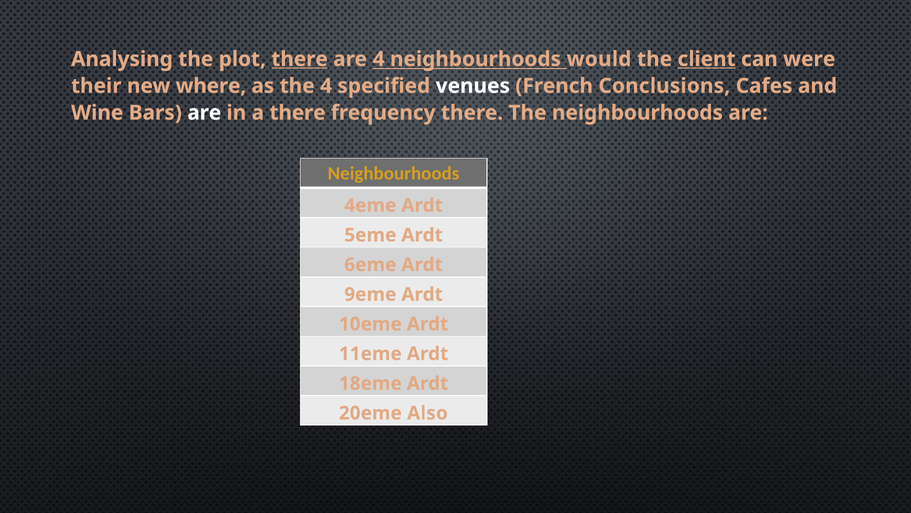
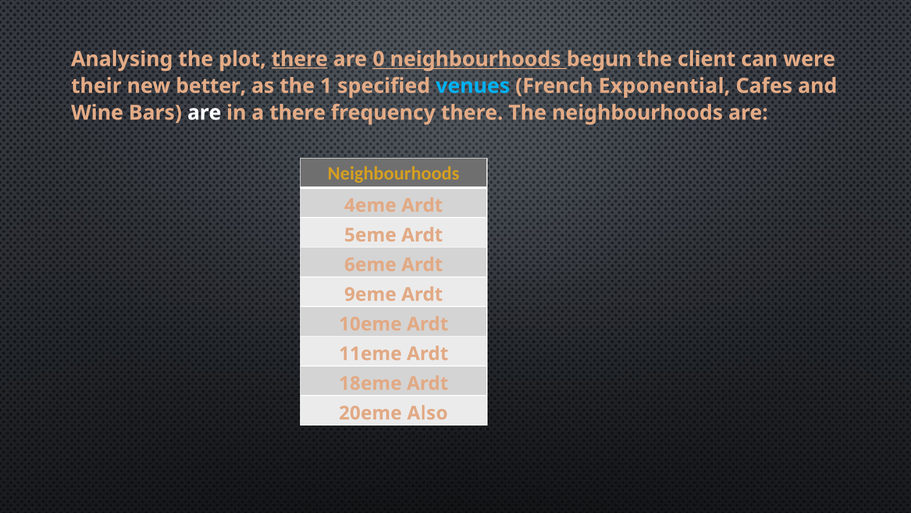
are 4: 4 -> 0
would: would -> begun
client underline: present -> none
where: where -> better
the 4: 4 -> 1
venues colour: white -> light blue
Conclusions: Conclusions -> Exponential
